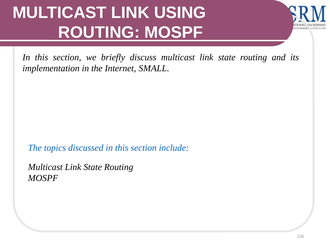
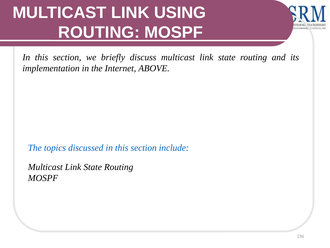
SMALL: SMALL -> ABOVE
